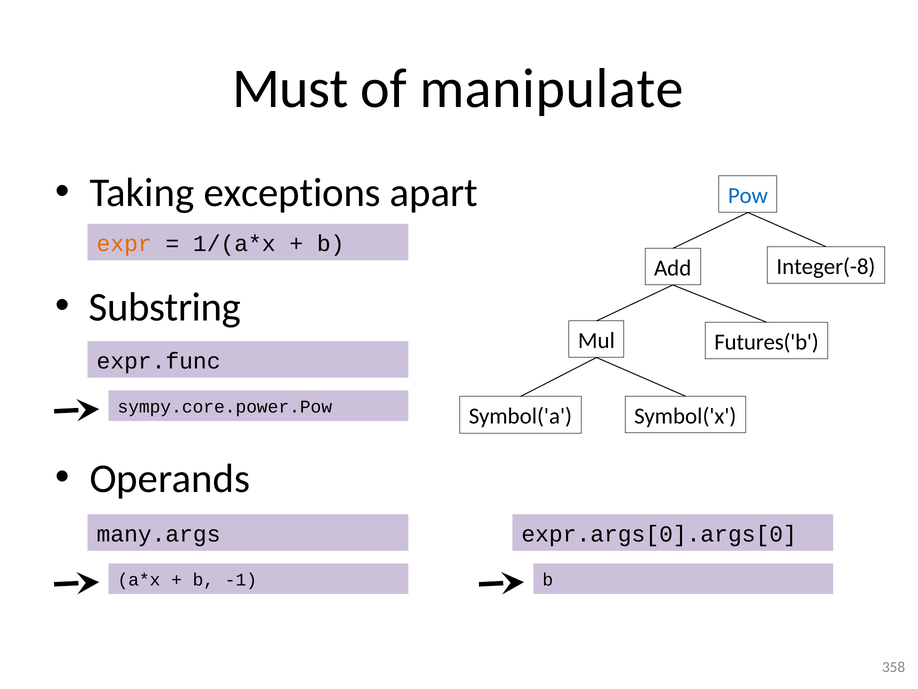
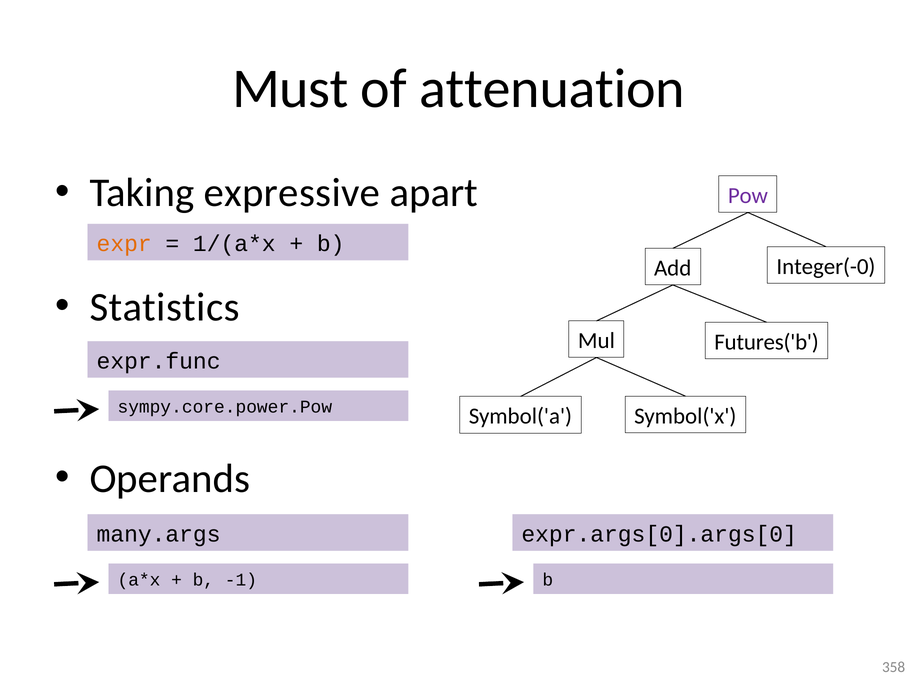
manipulate: manipulate -> attenuation
exceptions: exceptions -> expressive
Pow colour: blue -> purple
Integer(-8: Integer(-8 -> Integer(-0
Substring: Substring -> Statistics
